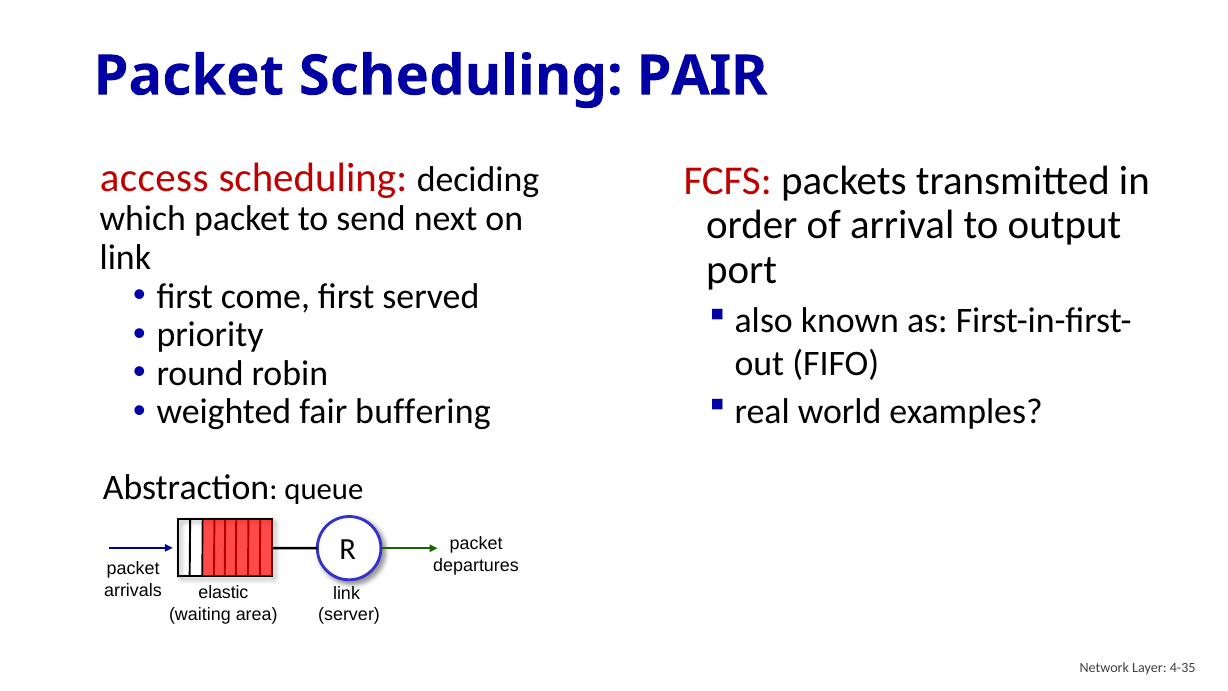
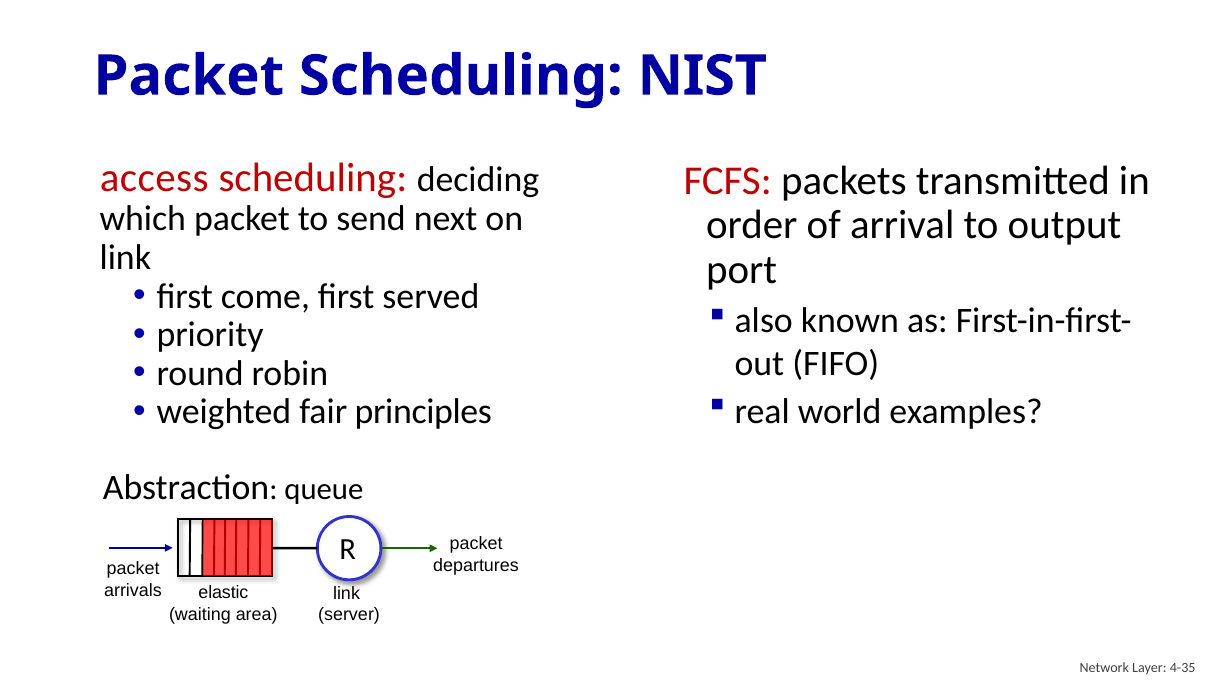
PAIR: PAIR -> NIST
buffering: buffering -> principles
